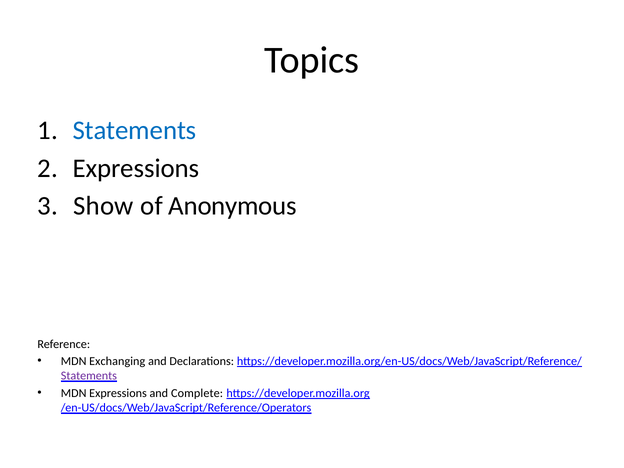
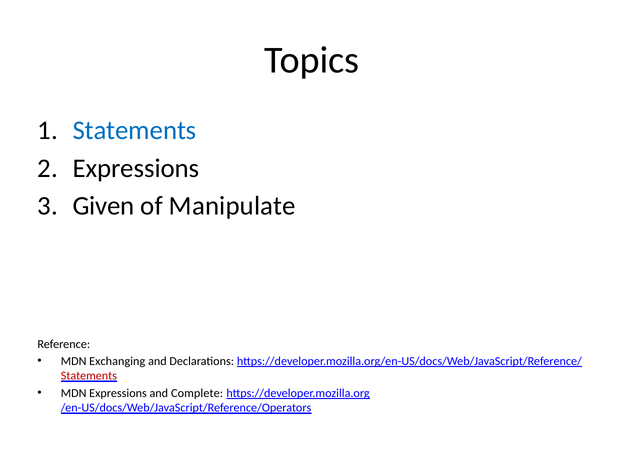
Show: Show -> Given
Anonymous: Anonymous -> Manipulate
Statements at (89, 376) colour: purple -> red
